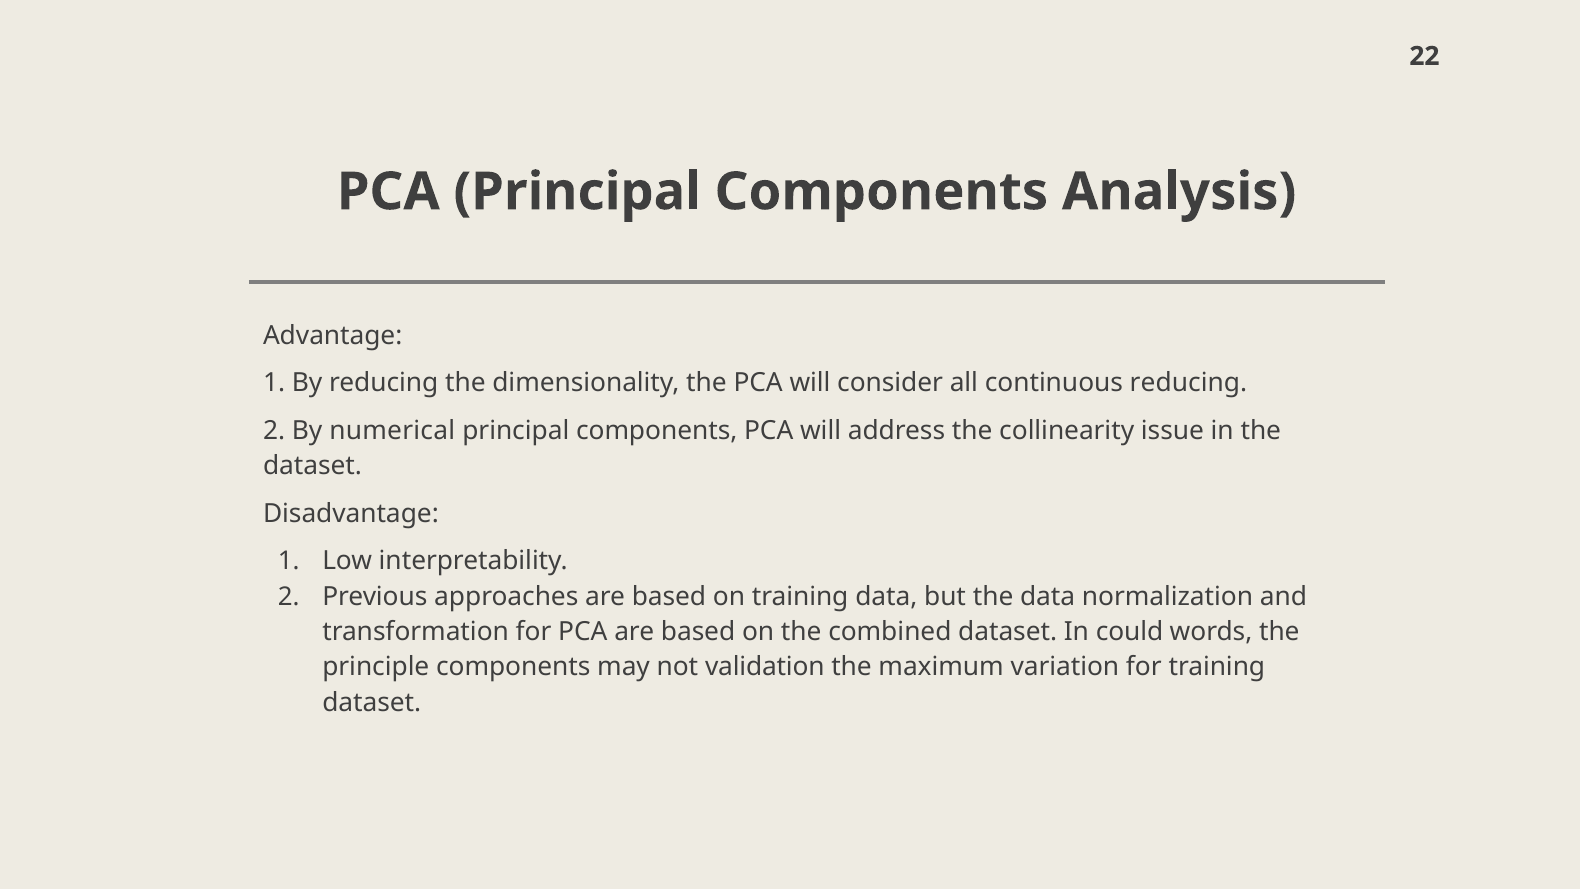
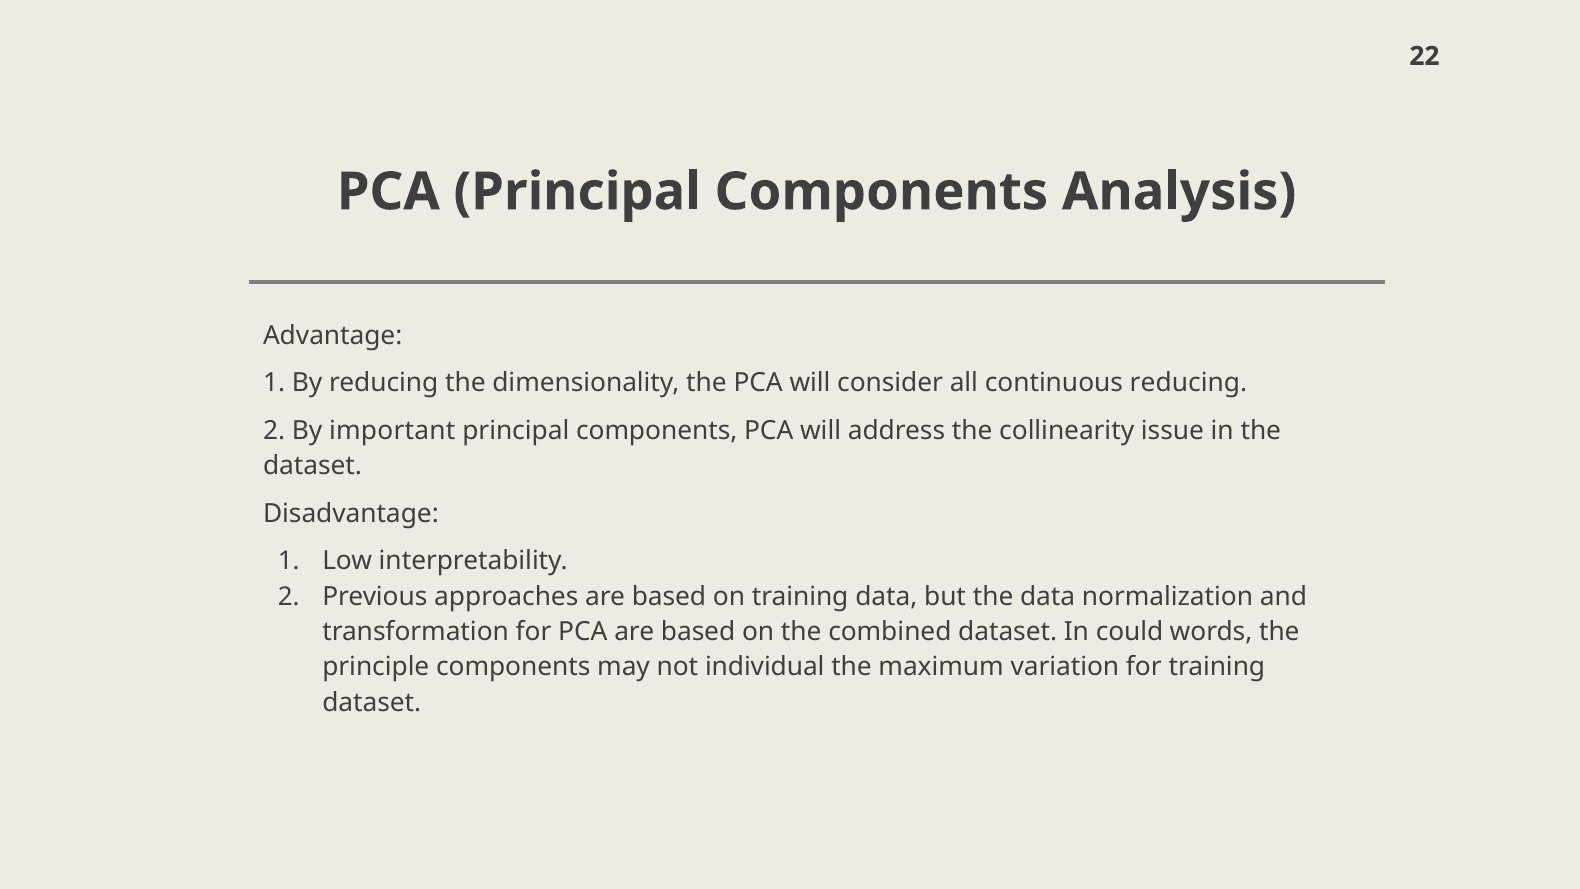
numerical: numerical -> important
validation: validation -> individual
